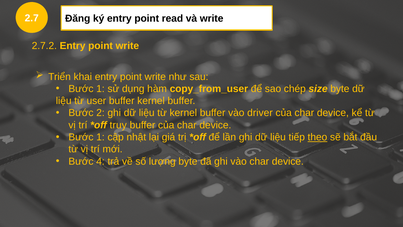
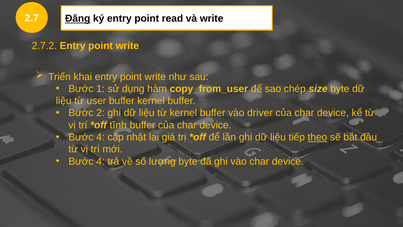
Đăng underline: none -> present
truy: truy -> tĩnh
1 at (101, 137): 1 -> 4
